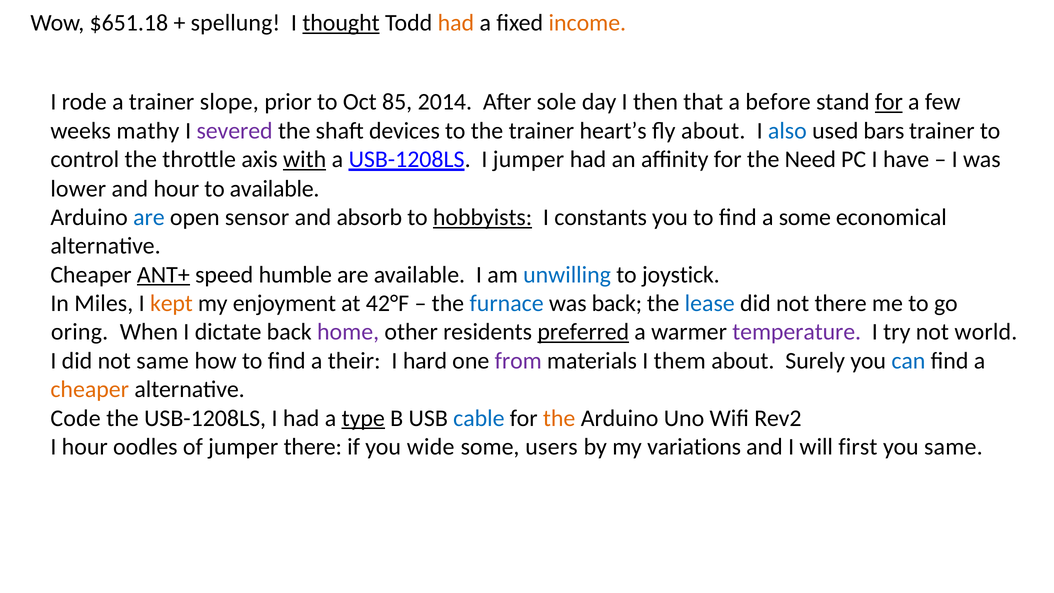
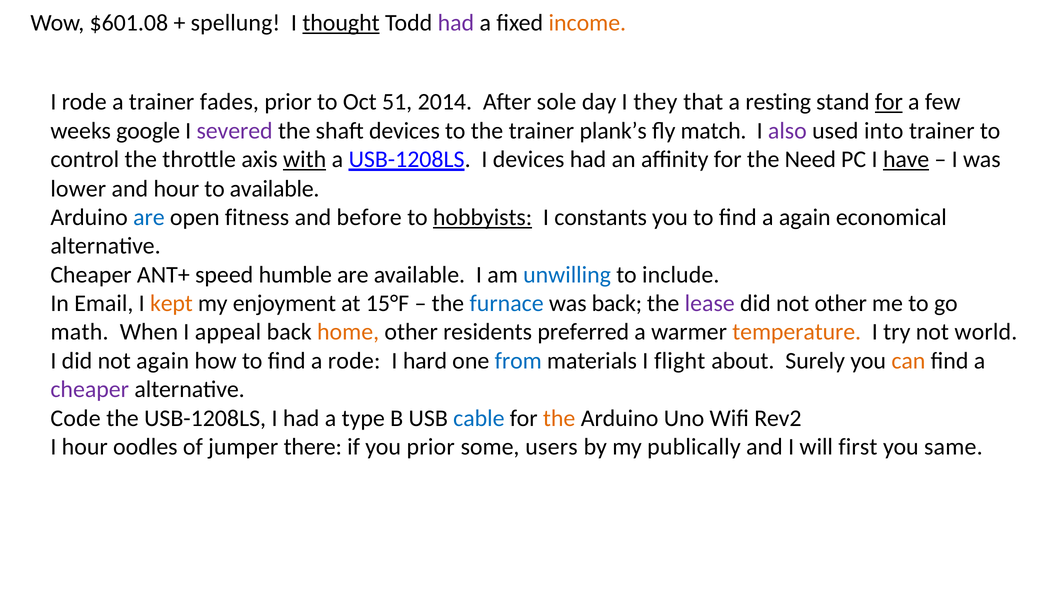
$651.18: $651.18 -> $601.08
had at (456, 23) colour: orange -> purple
slope: slope -> fades
85: 85 -> 51
then: then -> they
before: before -> resting
mathy: mathy -> google
heart’s: heart’s -> plank’s
fly about: about -> match
also colour: blue -> purple
bars: bars -> into
I jumper: jumper -> devices
have underline: none -> present
sensor: sensor -> fitness
absorb: absorb -> before
a some: some -> again
ANT+ underline: present -> none
joystick: joystick -> include
Miles: Miles -> Email
42°F: 42°F -> 15°F
lease colour: blue -> purple
not there: there -> other
oring: oring -> math
dictate: dictate -> appeal
home colour: purple -> orange
preferred underline: present -> none
temperature colour: purple -> orange
not same: same -> again
a their: their -> rode
from colour: purple -> blue
them: them -> flight
can colour: blue -> orange
cheaper at (90, 389) colour: orange -> purple
type underline: present -> none
you wide: wide -> prior
variations: variations -> publically
